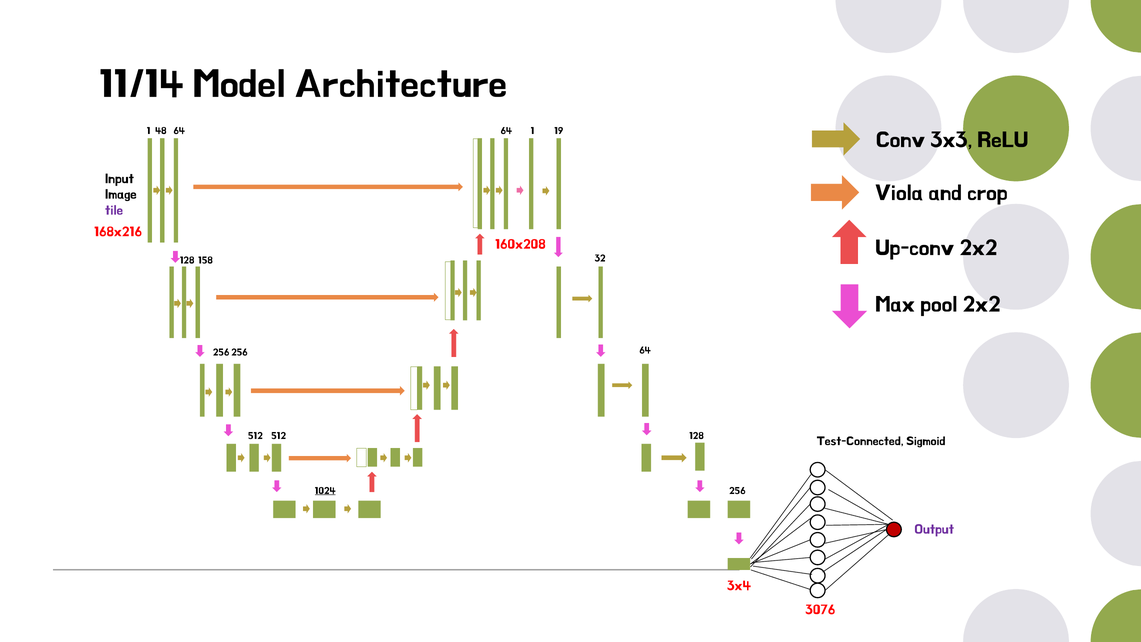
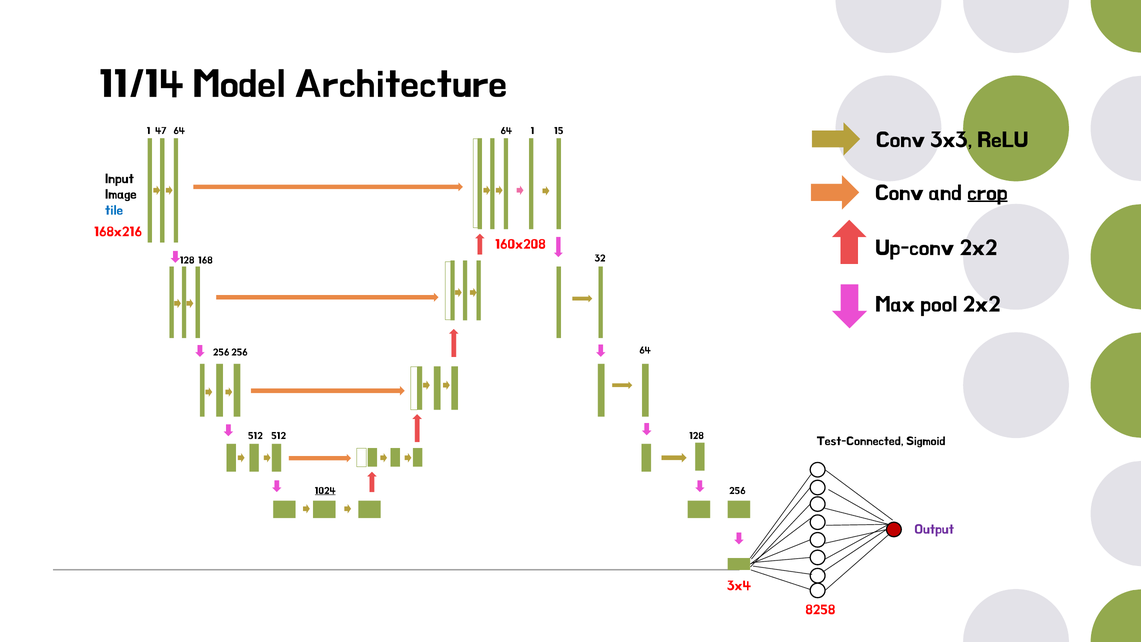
48: 48 -> 47
19: 19 -> 15
Viola at (899, 192): Viola -> Conv
crop underline: none -> present
tile colour: purple -> blue
158: 158 -> 168
3076: 3076 -> 8258
